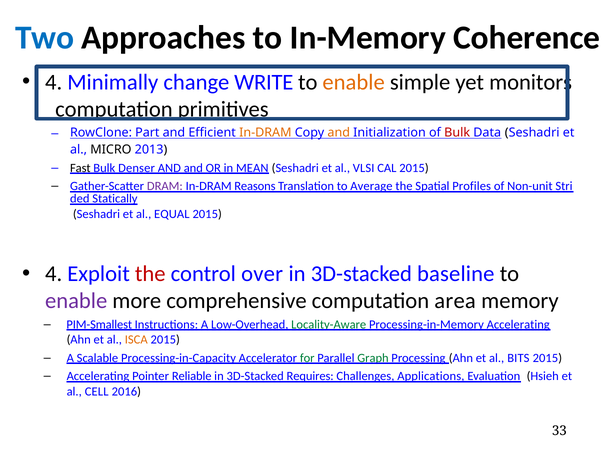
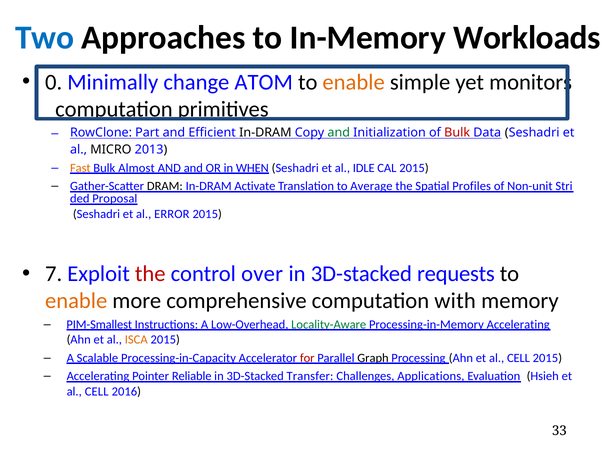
Coherence: Coherence -> Workloads
4 at (54, 82): 4 -> 0
WRITE: WRITE -> ATOM
In-DRAM at (265, 133) colour: orange -> black
and at (339, 133) colour: orange -> green
Fast colour: black -> orange
Denser: Denser -> Almost
MEAN: MEAN -> WHEN
VLSI: VLSI -> IDLE
DRAM colour: purple -> black
Reasons: Reasons -> Activate
Statically: Statically -> Proposal
EQUAL: EQUAL -> ERROR
4 at (54, 274): 4 -> 7
baseline: baseline -> requests
enable at (76, 301) colour: purple -> orange
area: area -> with
for colour: green -> red
Graph colour: green -> black
Ahn et al BITS: BITS -> CELL
Requires: Requires -> Transfer
